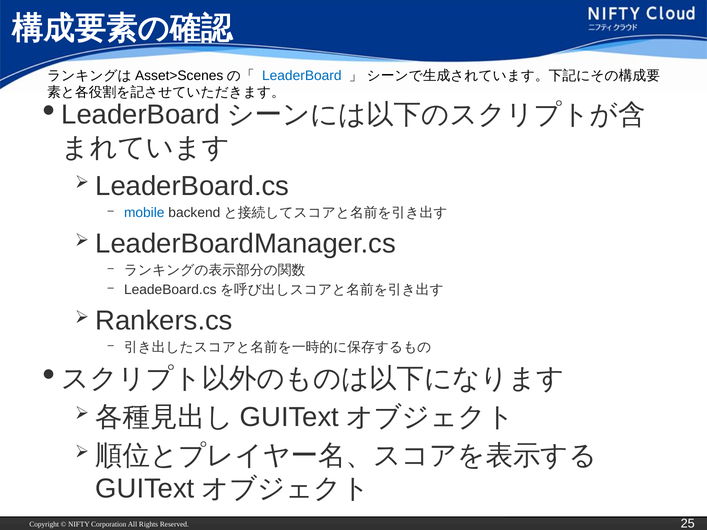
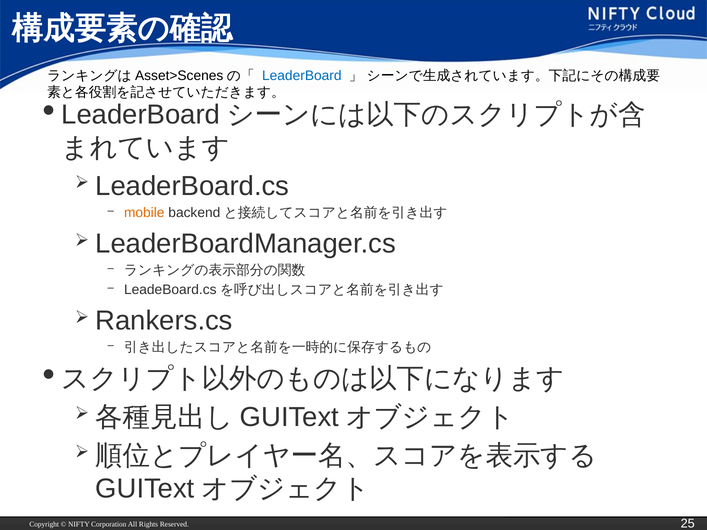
mobile colour: blue -> orange
